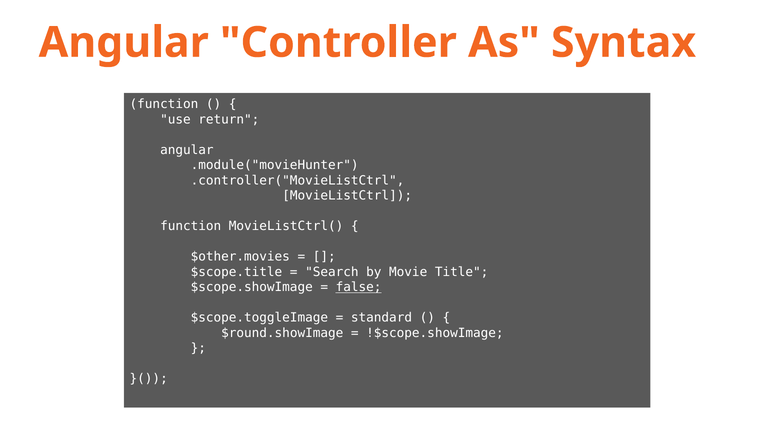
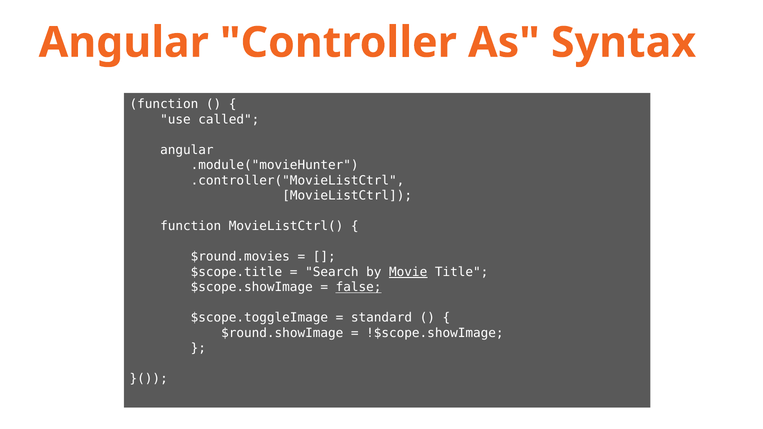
return: return -> called
$other.movies: $other.movies -> $round.movies
Movie underline: none -> present
